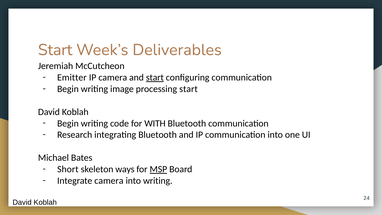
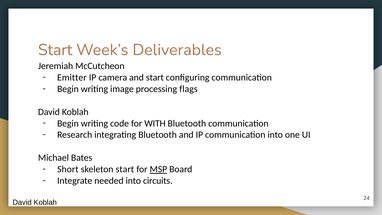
start at (155, 77) underline: present -> none
processing start: start -> flags
skeleton ways: ways -> start
Integrate camera: camera -> needed
into writing: writing -> circuits
